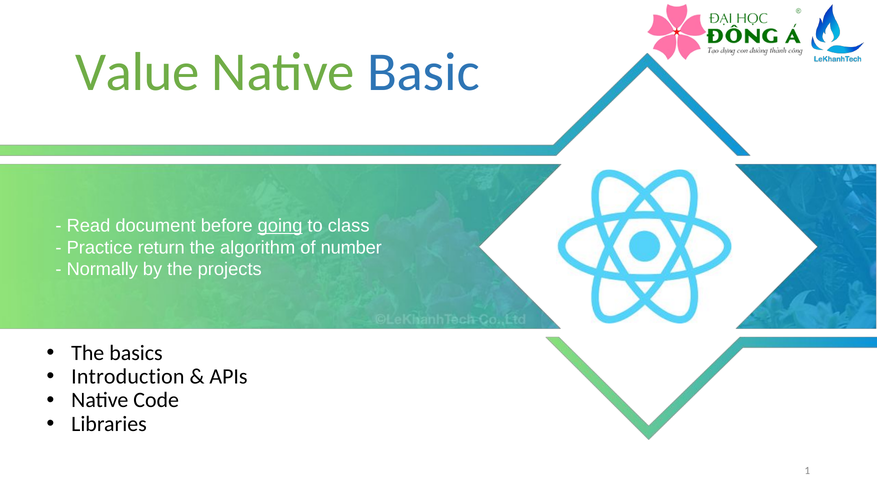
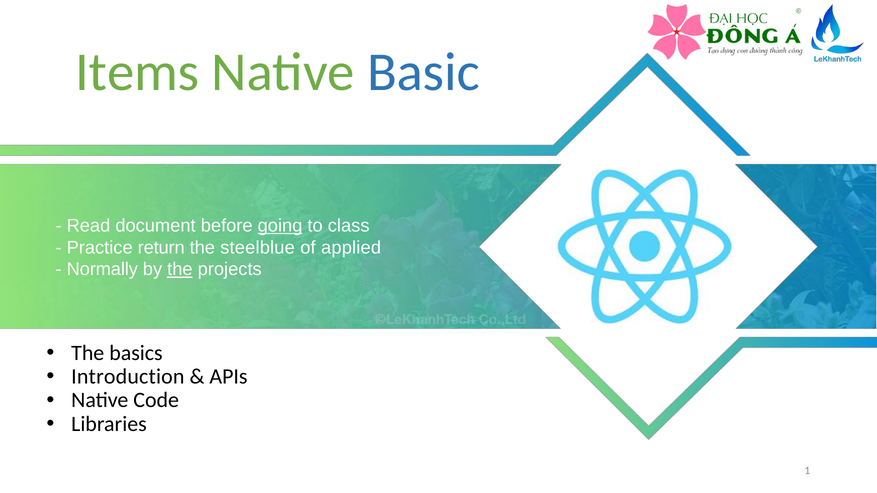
Value: Value -> Items
algorithm: algorithm -> steelblue
number: number -> applied
the at (180, 270) underline: none -> present
